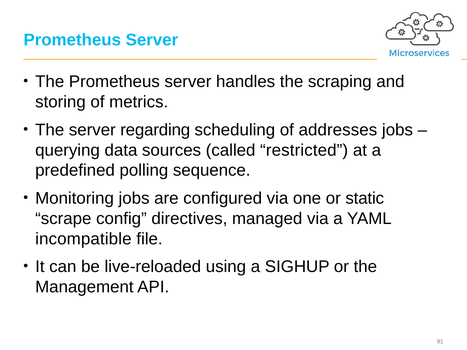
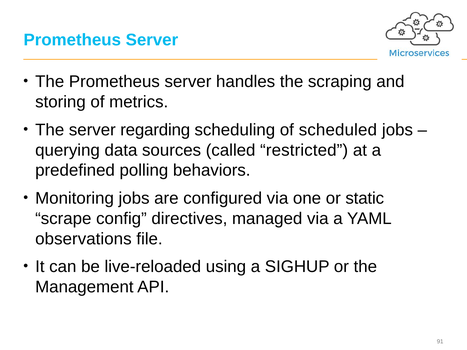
addresses: addresses -> scheduled
sequence: sequence -> behaviors
incompatible: incompatible -> observations
